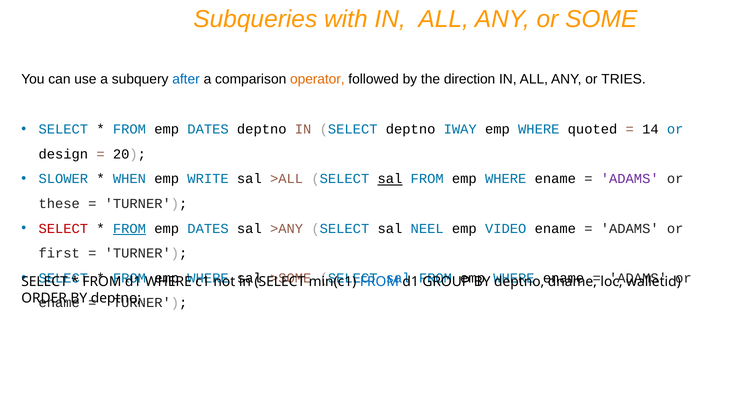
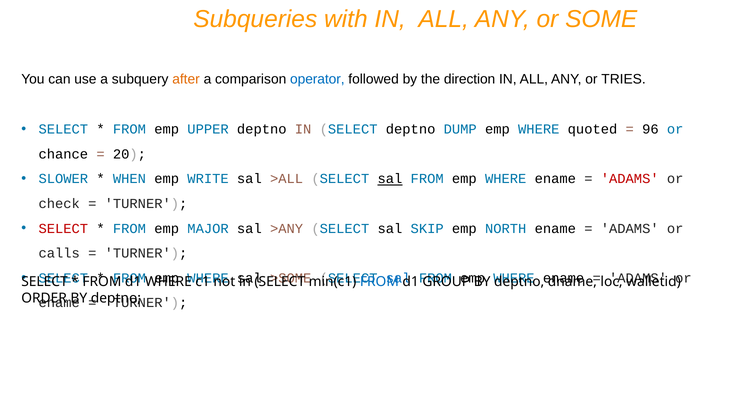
after colour: blue -> orange
operator colour: orange -> blue
DATES at (208, 130): DATES -> UPPER
IWAY: IWAY -> DUMP
14: 14 -> 96
design: design -> chance
ADAMS at (630, 179) colour: purple -> red
these: these -> check
FROM at (129, 229) underline: present -> none
DATES at (208, 229): DATES -> MAJOR
NEEL: NEEL -> SKIP
VIDEO: VIDEO -> NORTH
first: first -> calls
